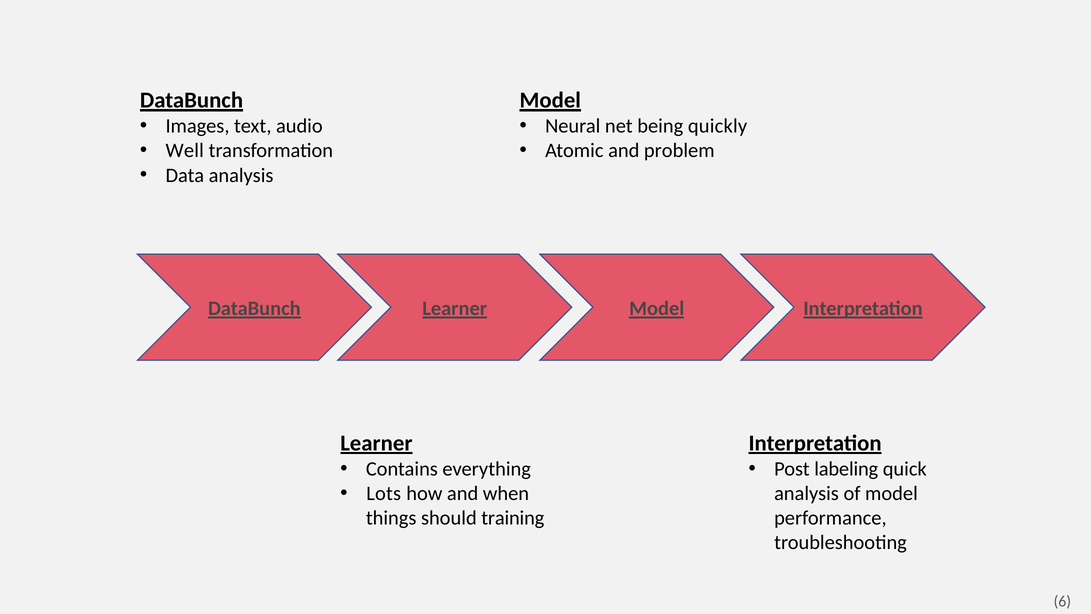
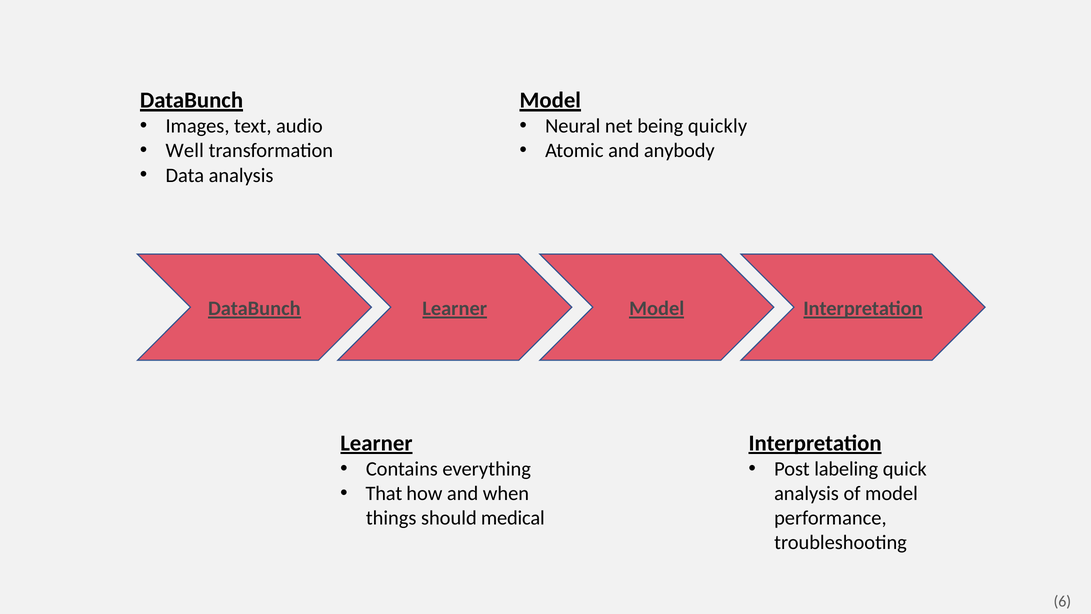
problem: problem -> anybody
Lots: Lots -> That
training: training -> medical
